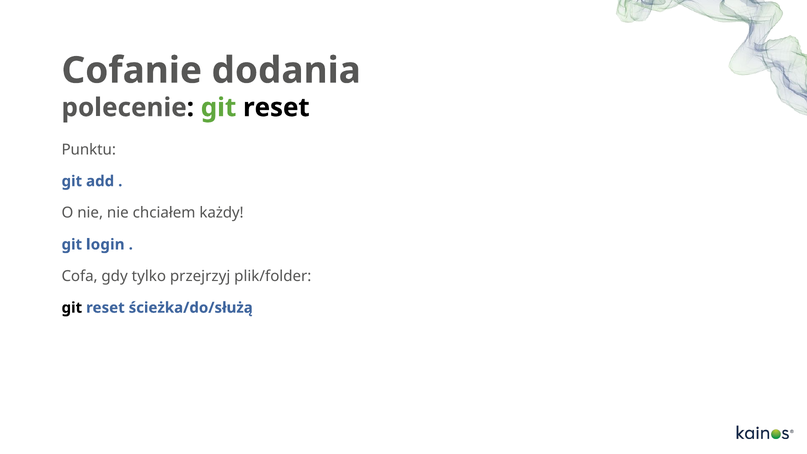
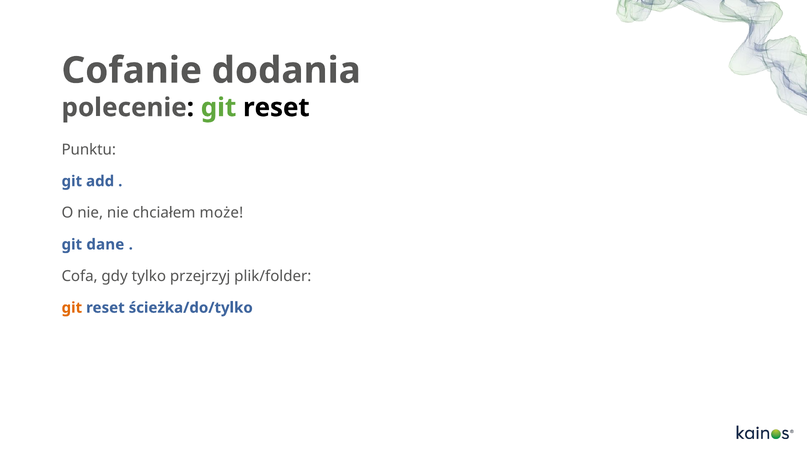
każdy: każdy -> może
login: login -> dane
git at (72, 308) colour: black -> orange
ścieżka/do/służą: ścieżka/do/służą -> ścieżka/do/tylko
